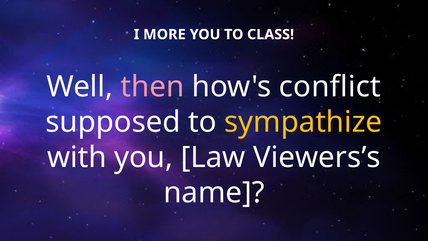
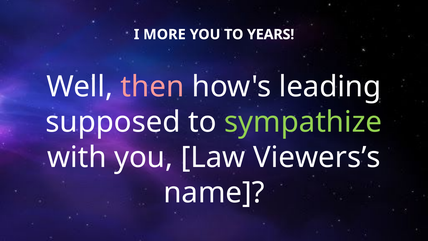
CLASS: CLASS -> YEARS
conflict: conflict -> leading
sympathize colour: yellow -> light green
